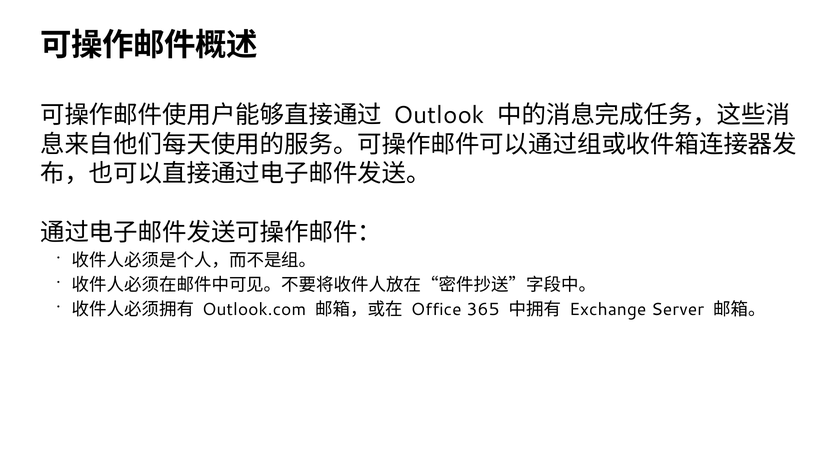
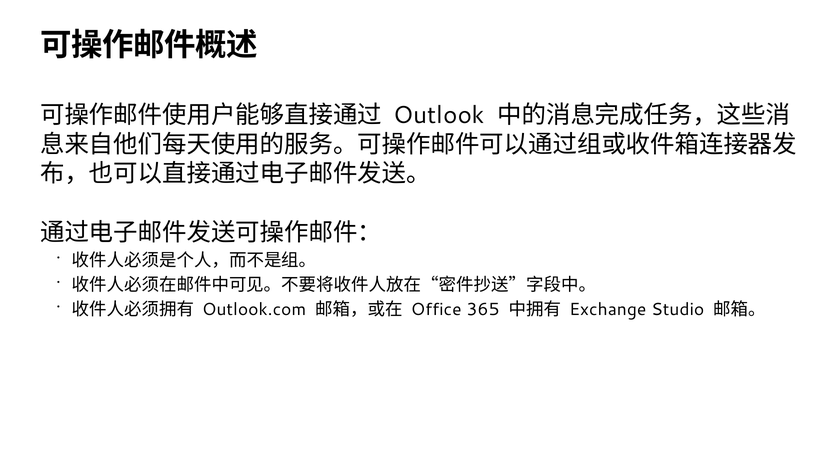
Server: Server -> Studio
